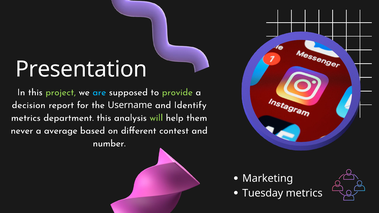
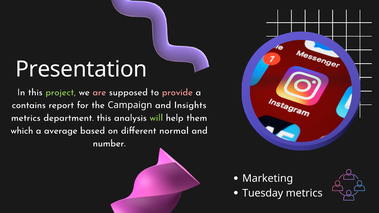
are colour: light blue -> pink
provide colour: light green -> pink
decision: decision -> contains
Username: Username -> Campaign
Identify: Identify -> Insights
never: never -> which
contest: contest -> normal
